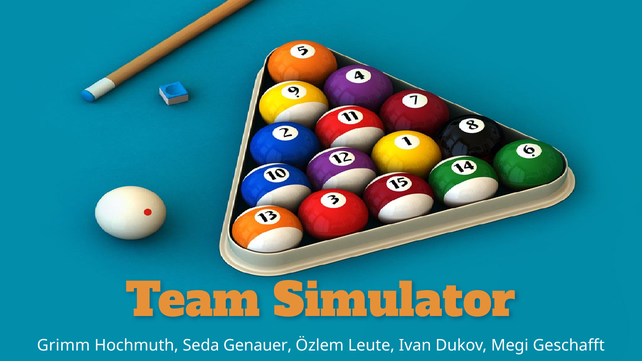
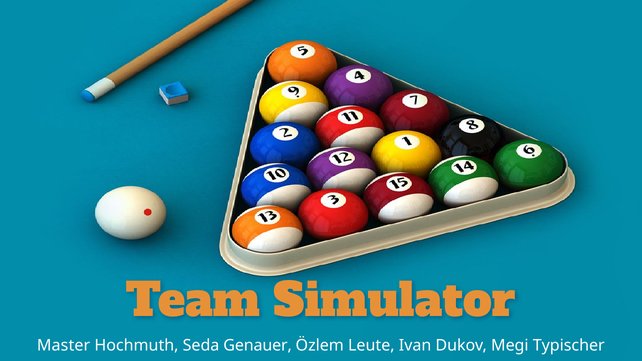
Grimm: Grimm -> Master
Geschafft: Geschafft -> Typischer
